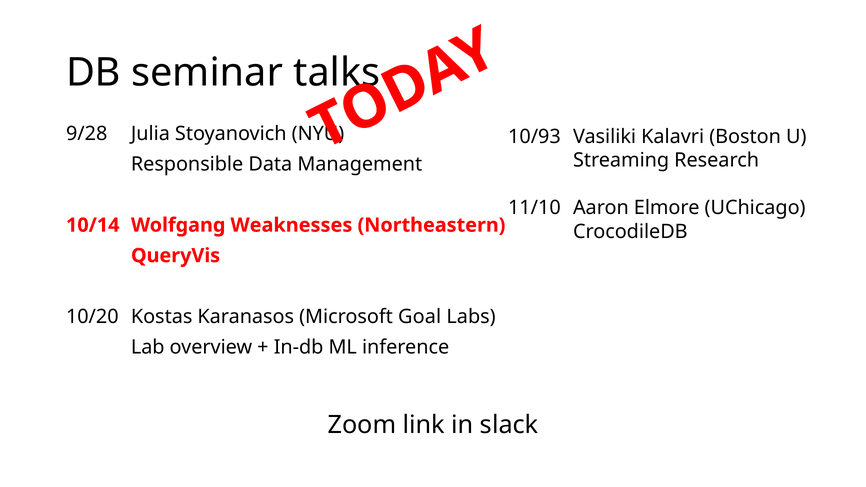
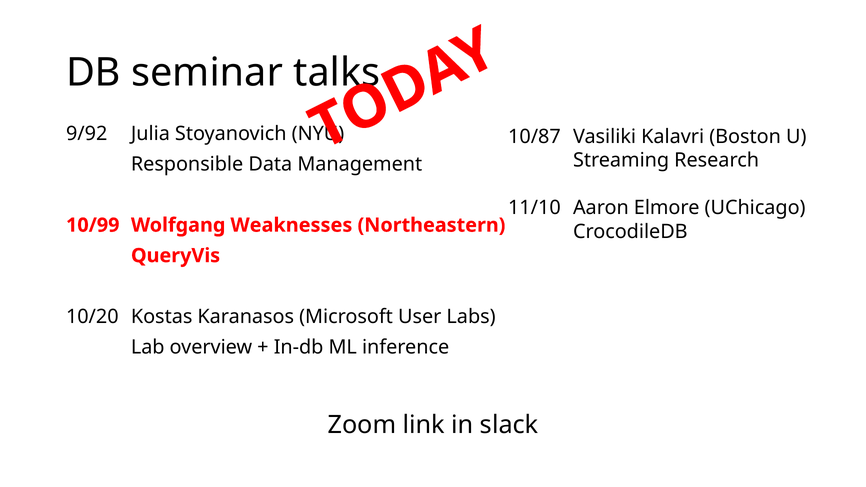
9/28: 9/28 -> 9/92
10/93: 10/93 -> 10/87
10/14: 10/14 -> 10/99
Goal: Goal -> User
